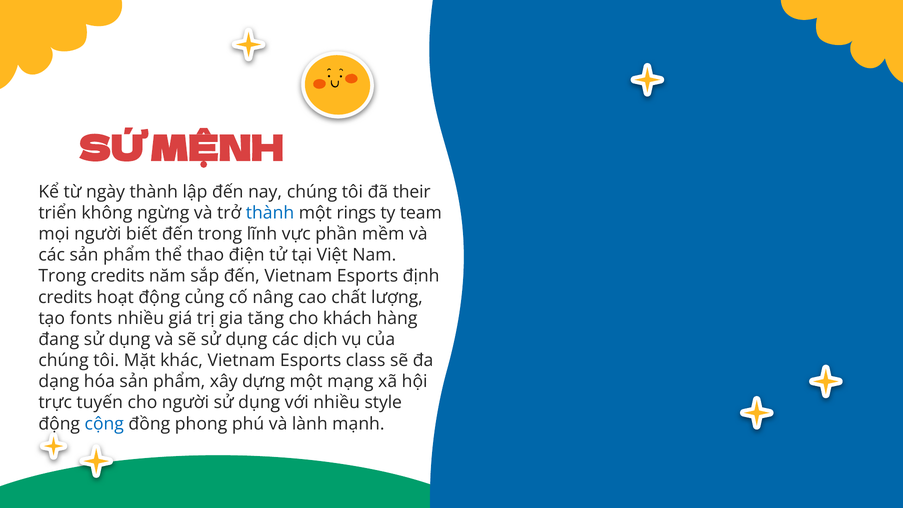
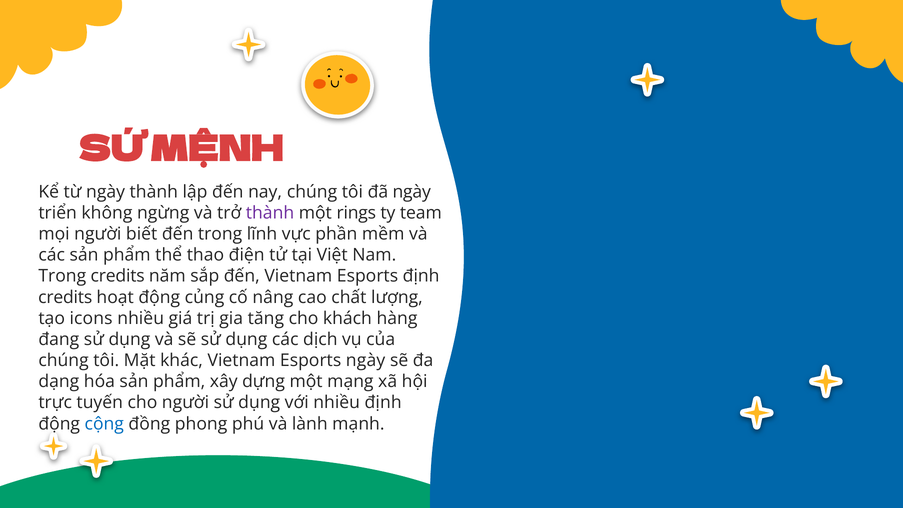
đã their: their -> ngày
thành at (270, 213) colour: blue -> purple
fonts: fonts -> icons
Esports class: class -> ngày
nhiều style: style -> định
